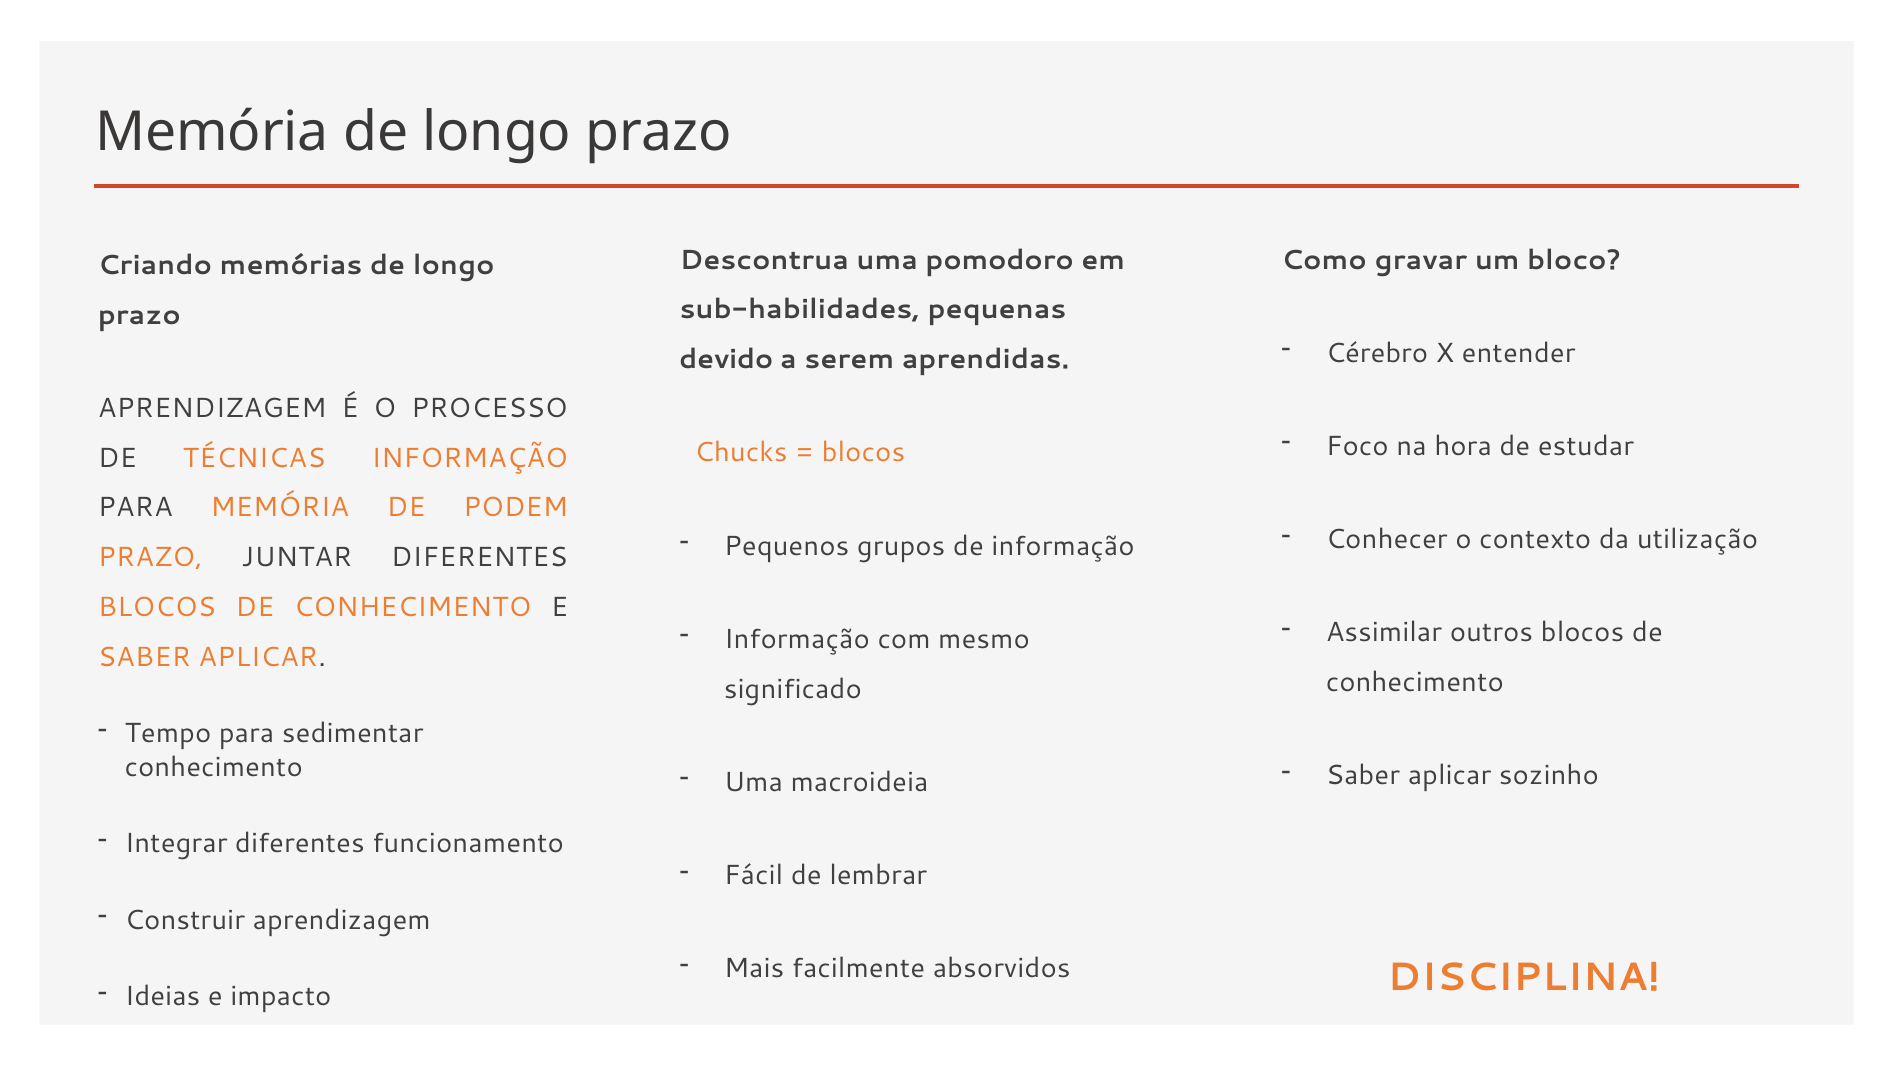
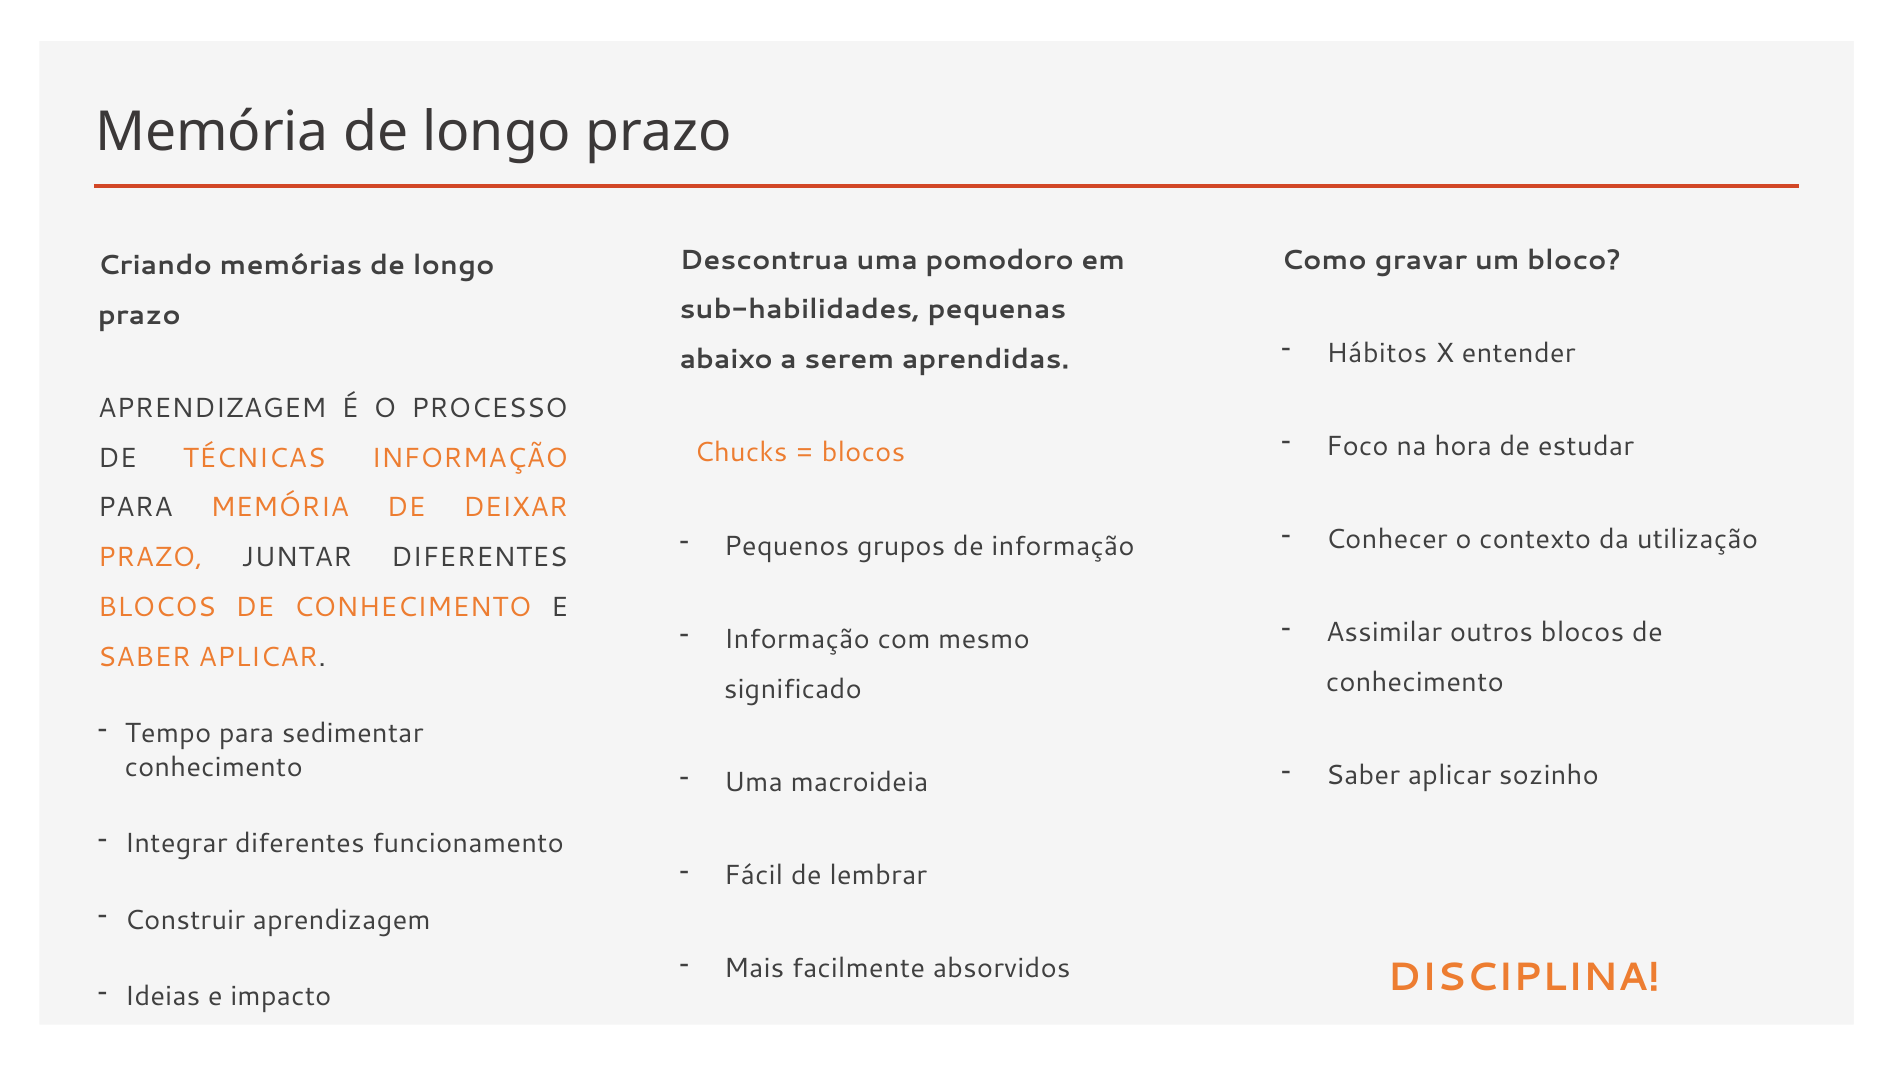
Cérebro: Cérebro -> Hábitos
devido: devido -> abaixo
PODEM: PODEM -> DEIXAR
